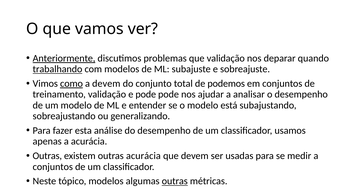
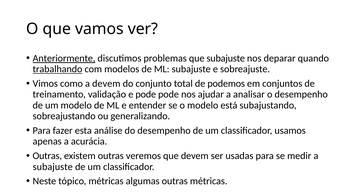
que validação: validação -> subajuste
como underline: present -> none
outras acurácia: acurácia -> veremos
conjuntos at (53, 166): conjuntos -> subajuste
tópico modelos: modelos -> métricas
outras at (175, 181) underline: present -> none
